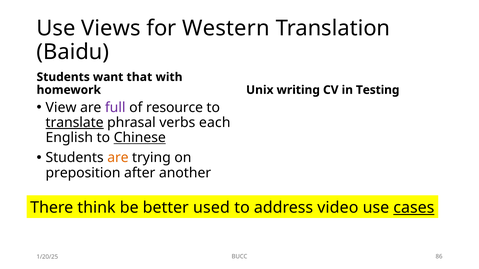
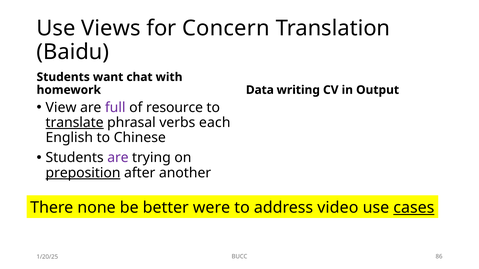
Western: Western -> Concern
that: that -> chat
Unix: Unix -> Data
Testing: Testing -> Output
Chinese underline: present -> none
are at (118, 158) colour: orange -> purple
preposition underline: none -> present
think: think -> none
used: used -> were
